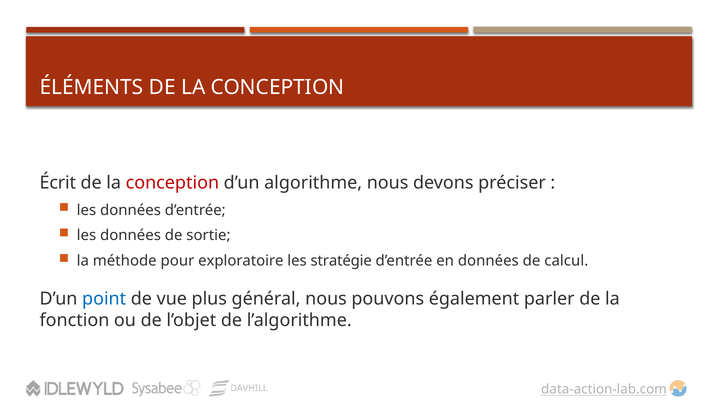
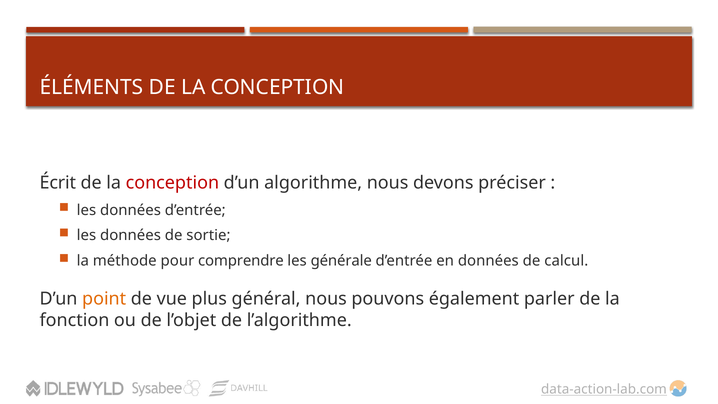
exploratoire: exploratoire -> comprendre
stratégie: stratégie -> générale
point colour: blue -> orange
